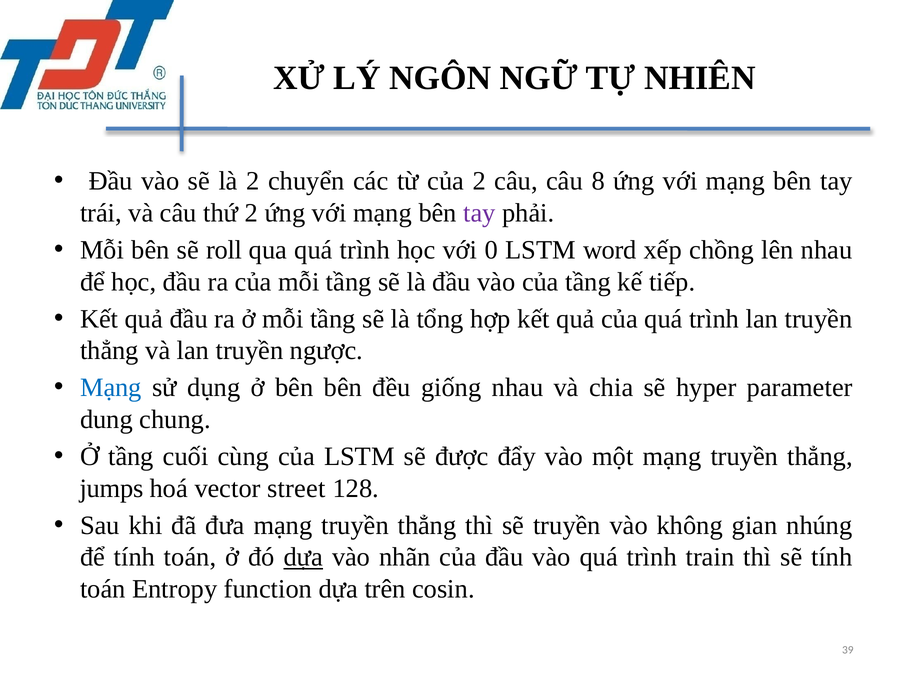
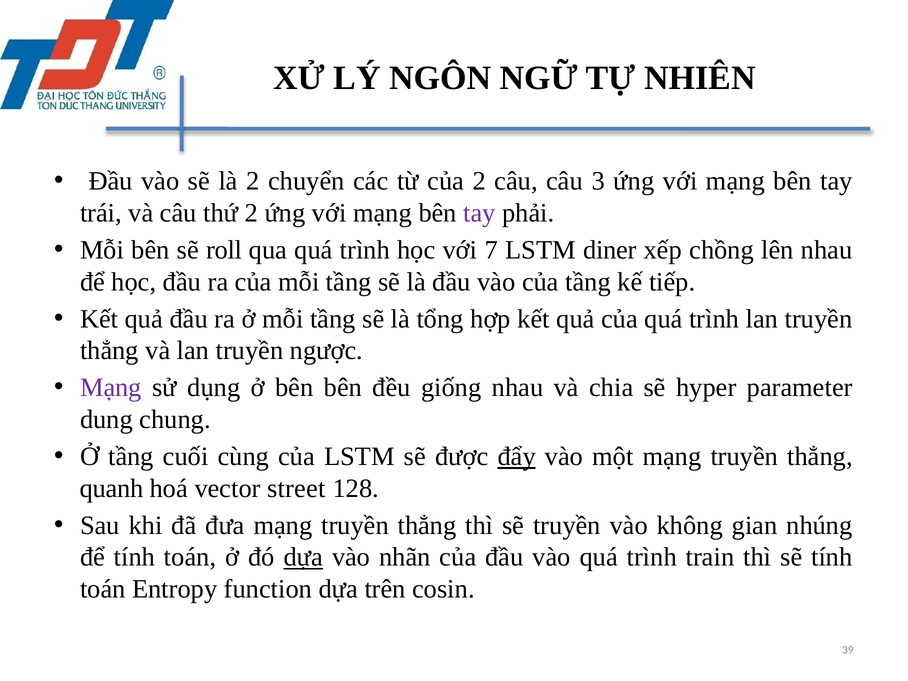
8: 8 -> 3
0: 0 -> 7
word: word -> diner
Mạng at (111, 388) colour: blue -> purple
đẩy underline: none -> present
jumps: jumps -> quanh
